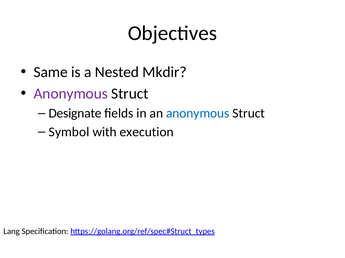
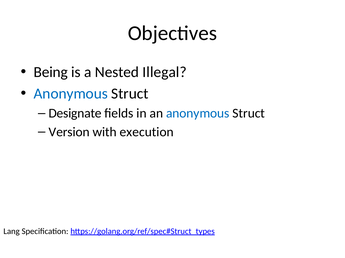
Same: Same -> Being
Mkdir: Mkdir -> Illegal
Anonymous at (71, 94) colour: purple -> blue
Symbol: Symbol -> Version
